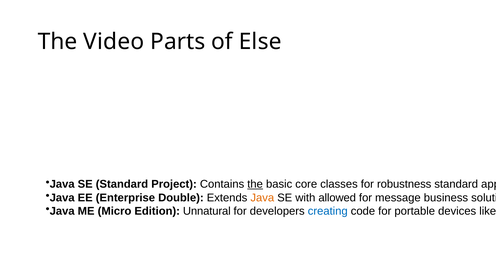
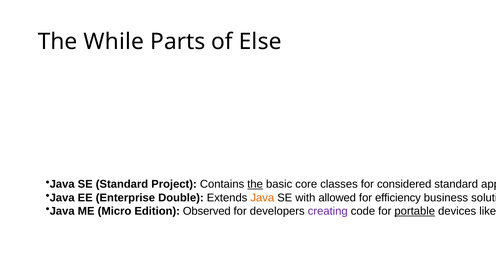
Video: Video -> While
robustness: robustness -> considered
message: message -> efficiency
Unnatural: Unnatural -> Observed
creating colour: blue -> purple
portable underline: none -> present
